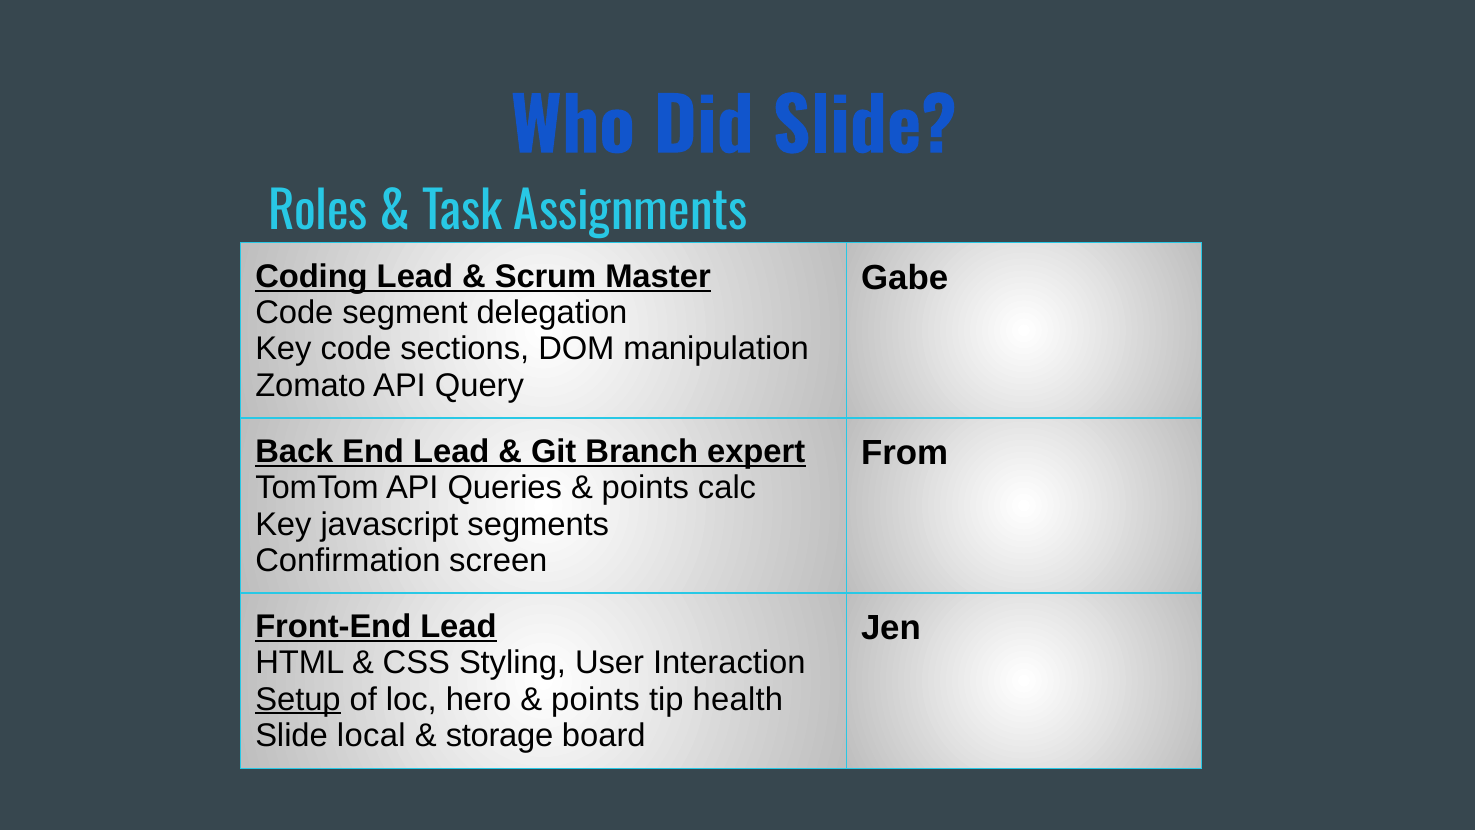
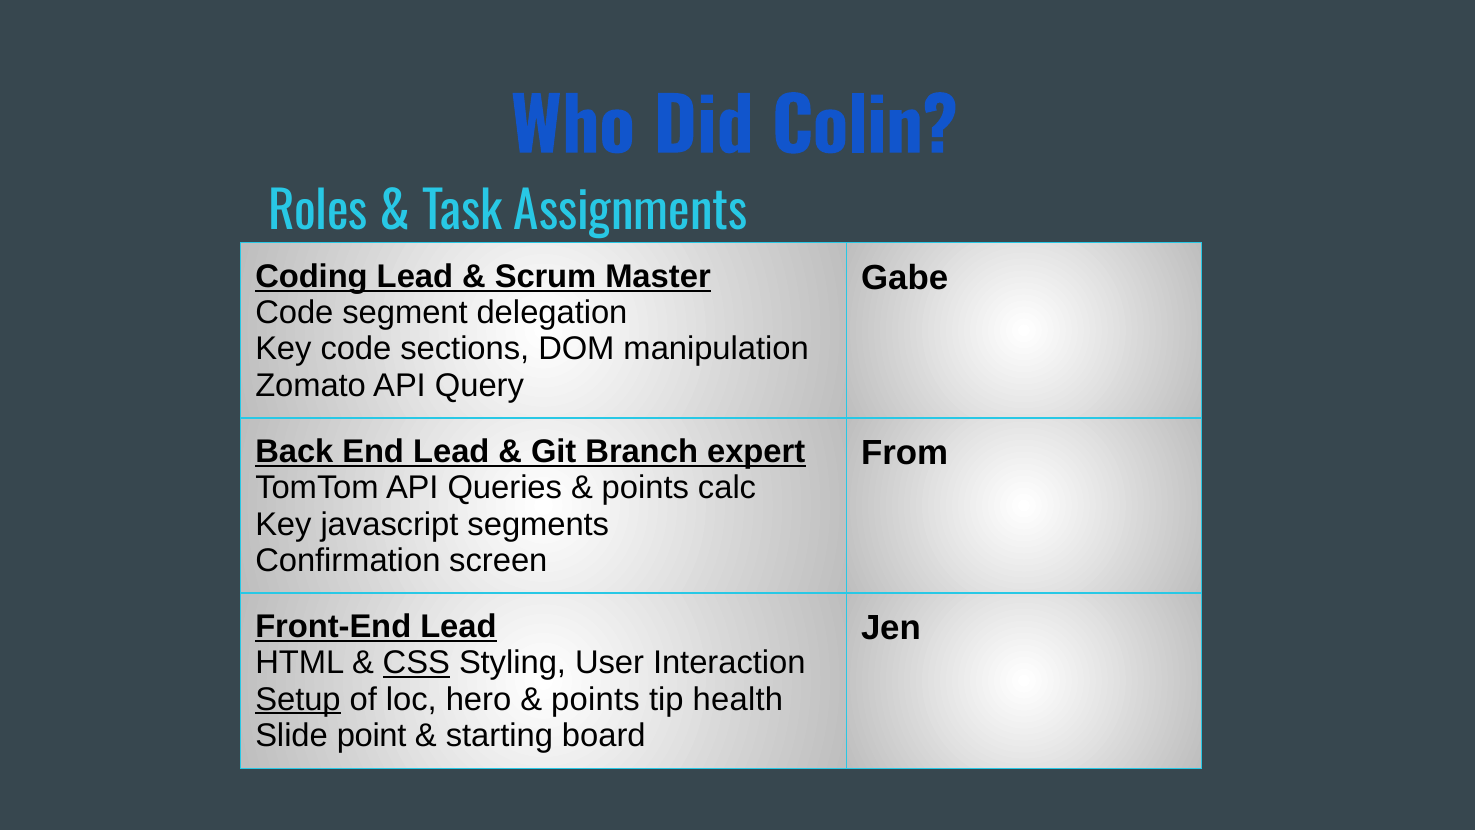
Did Slide: Slide -> Colin
CSS underline: none -> present
local: local -> point
storage: storage -> starting
